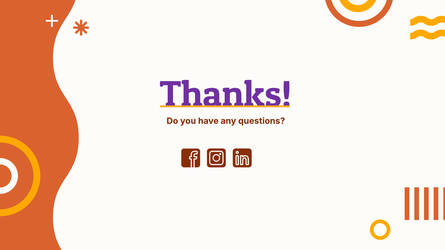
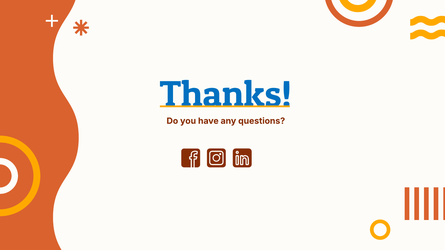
Thanks colour: purple -> blue
